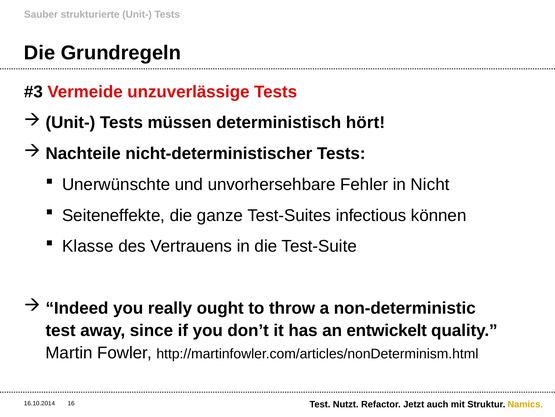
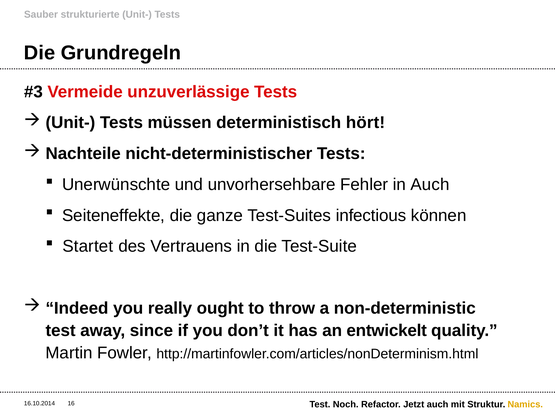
in Nicht: Nicht -> Auch
Klasse: Klasse -> Startet
Nutzt: Nutzt -> Noch
